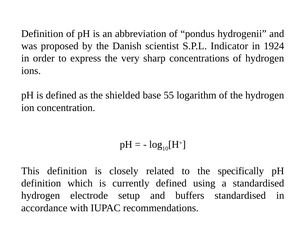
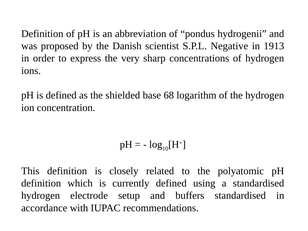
Indicator: Indicator -> Negative
1924: 1924 -> 1913
55: 55 -> 68
specifically: specifically -> polyatomic
